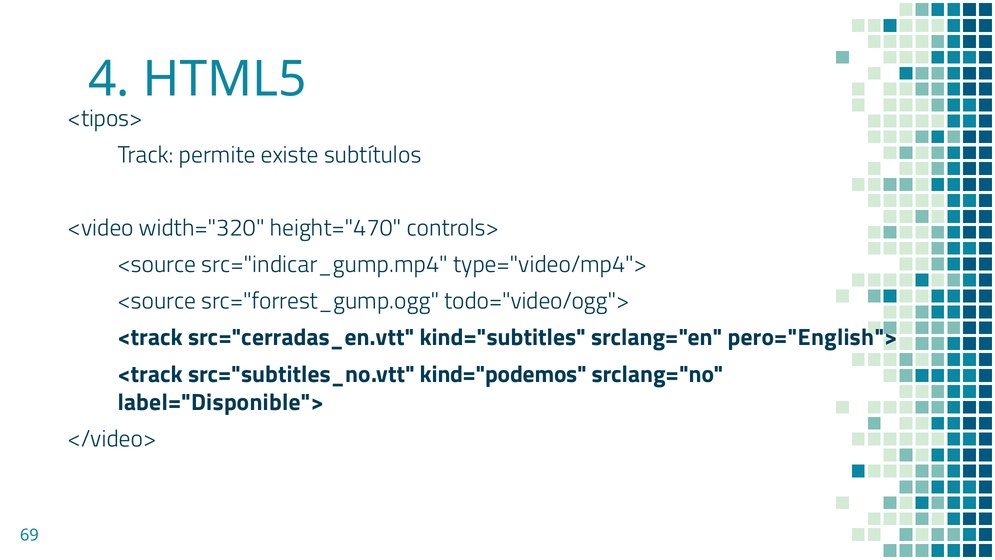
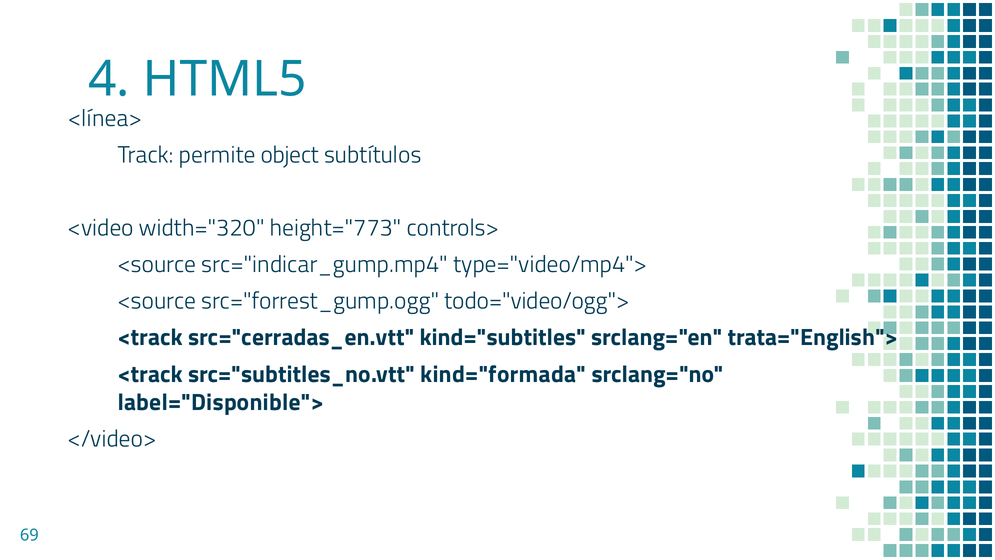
<tipos>: <tipos> -> <línea>
existe: existe -> object
height="470: height="470 -> height="773
pero="English">: pero="English"> -> trata="English">
kind="podemos: kind="podemos -> kind="formada
